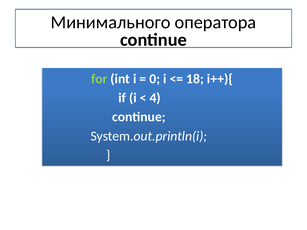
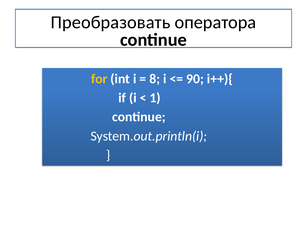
Минимального: Минимального -> Преобразовать
for colour: light green -> yellow
0: 0 -> 8
18: 18 -> 90
4: 4 -> 1
